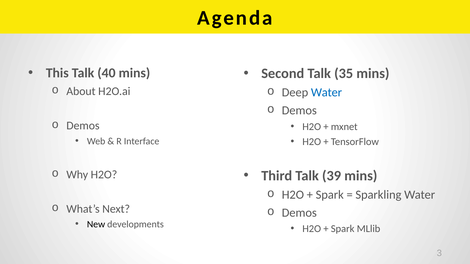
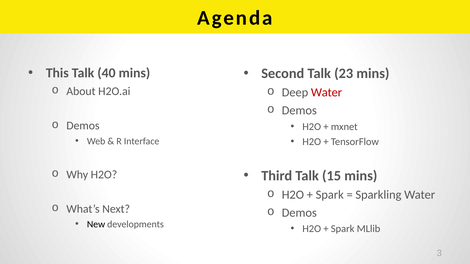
35: 35 -> 23
Water at (326, 93) colour: blue -> red
39: 39 -> 15
